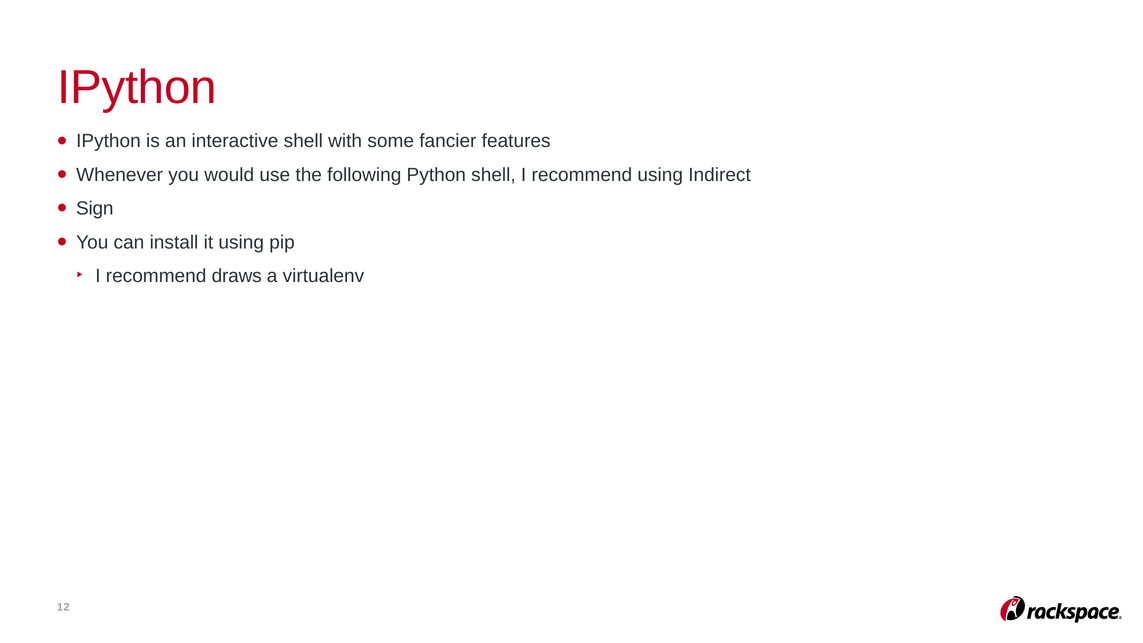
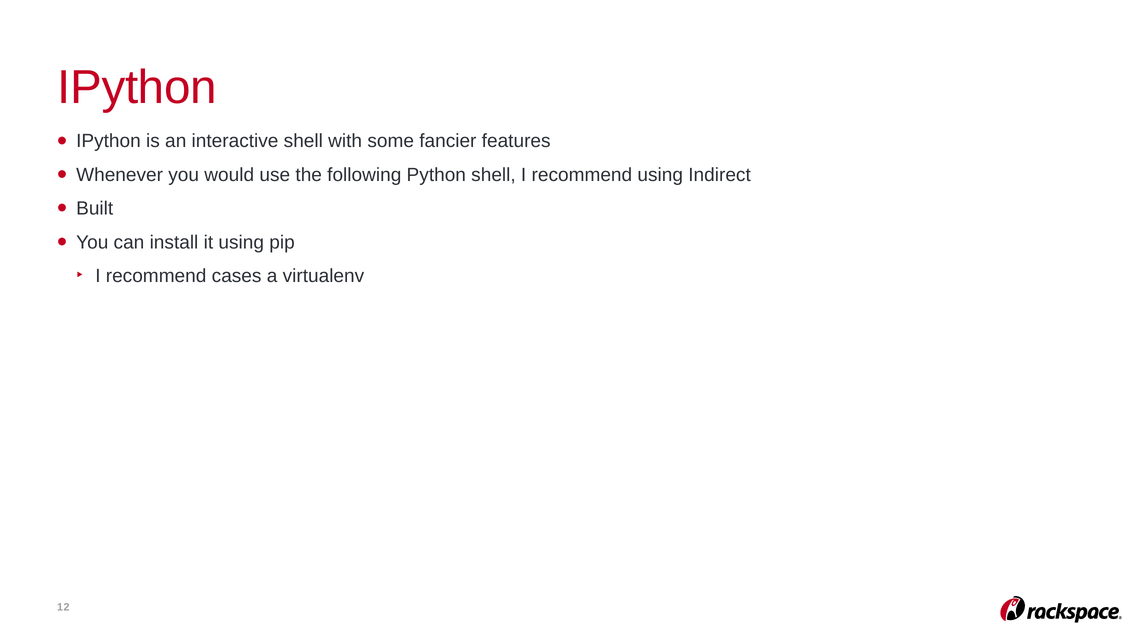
Sign: Sign -> Built
draws: draws -> cases
